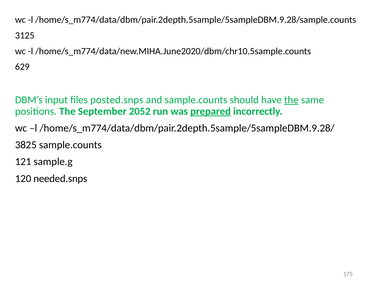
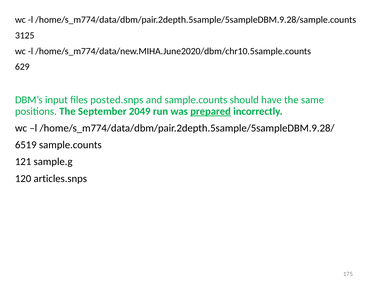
the at (291, 100) underline: present -> none
2052: 2052 -> 2049
3825: 3825 -> 6519
needed.snps: needed.snps -> articles.snps
